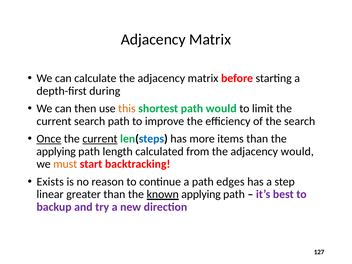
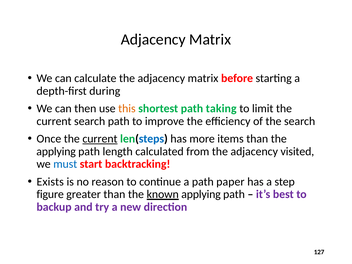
path would: would -> taking
Once underline: present -> none
adjacency would: would -> visited
must colour: orange -> blue
edges: edges -> paper
linear: linear -> figure
